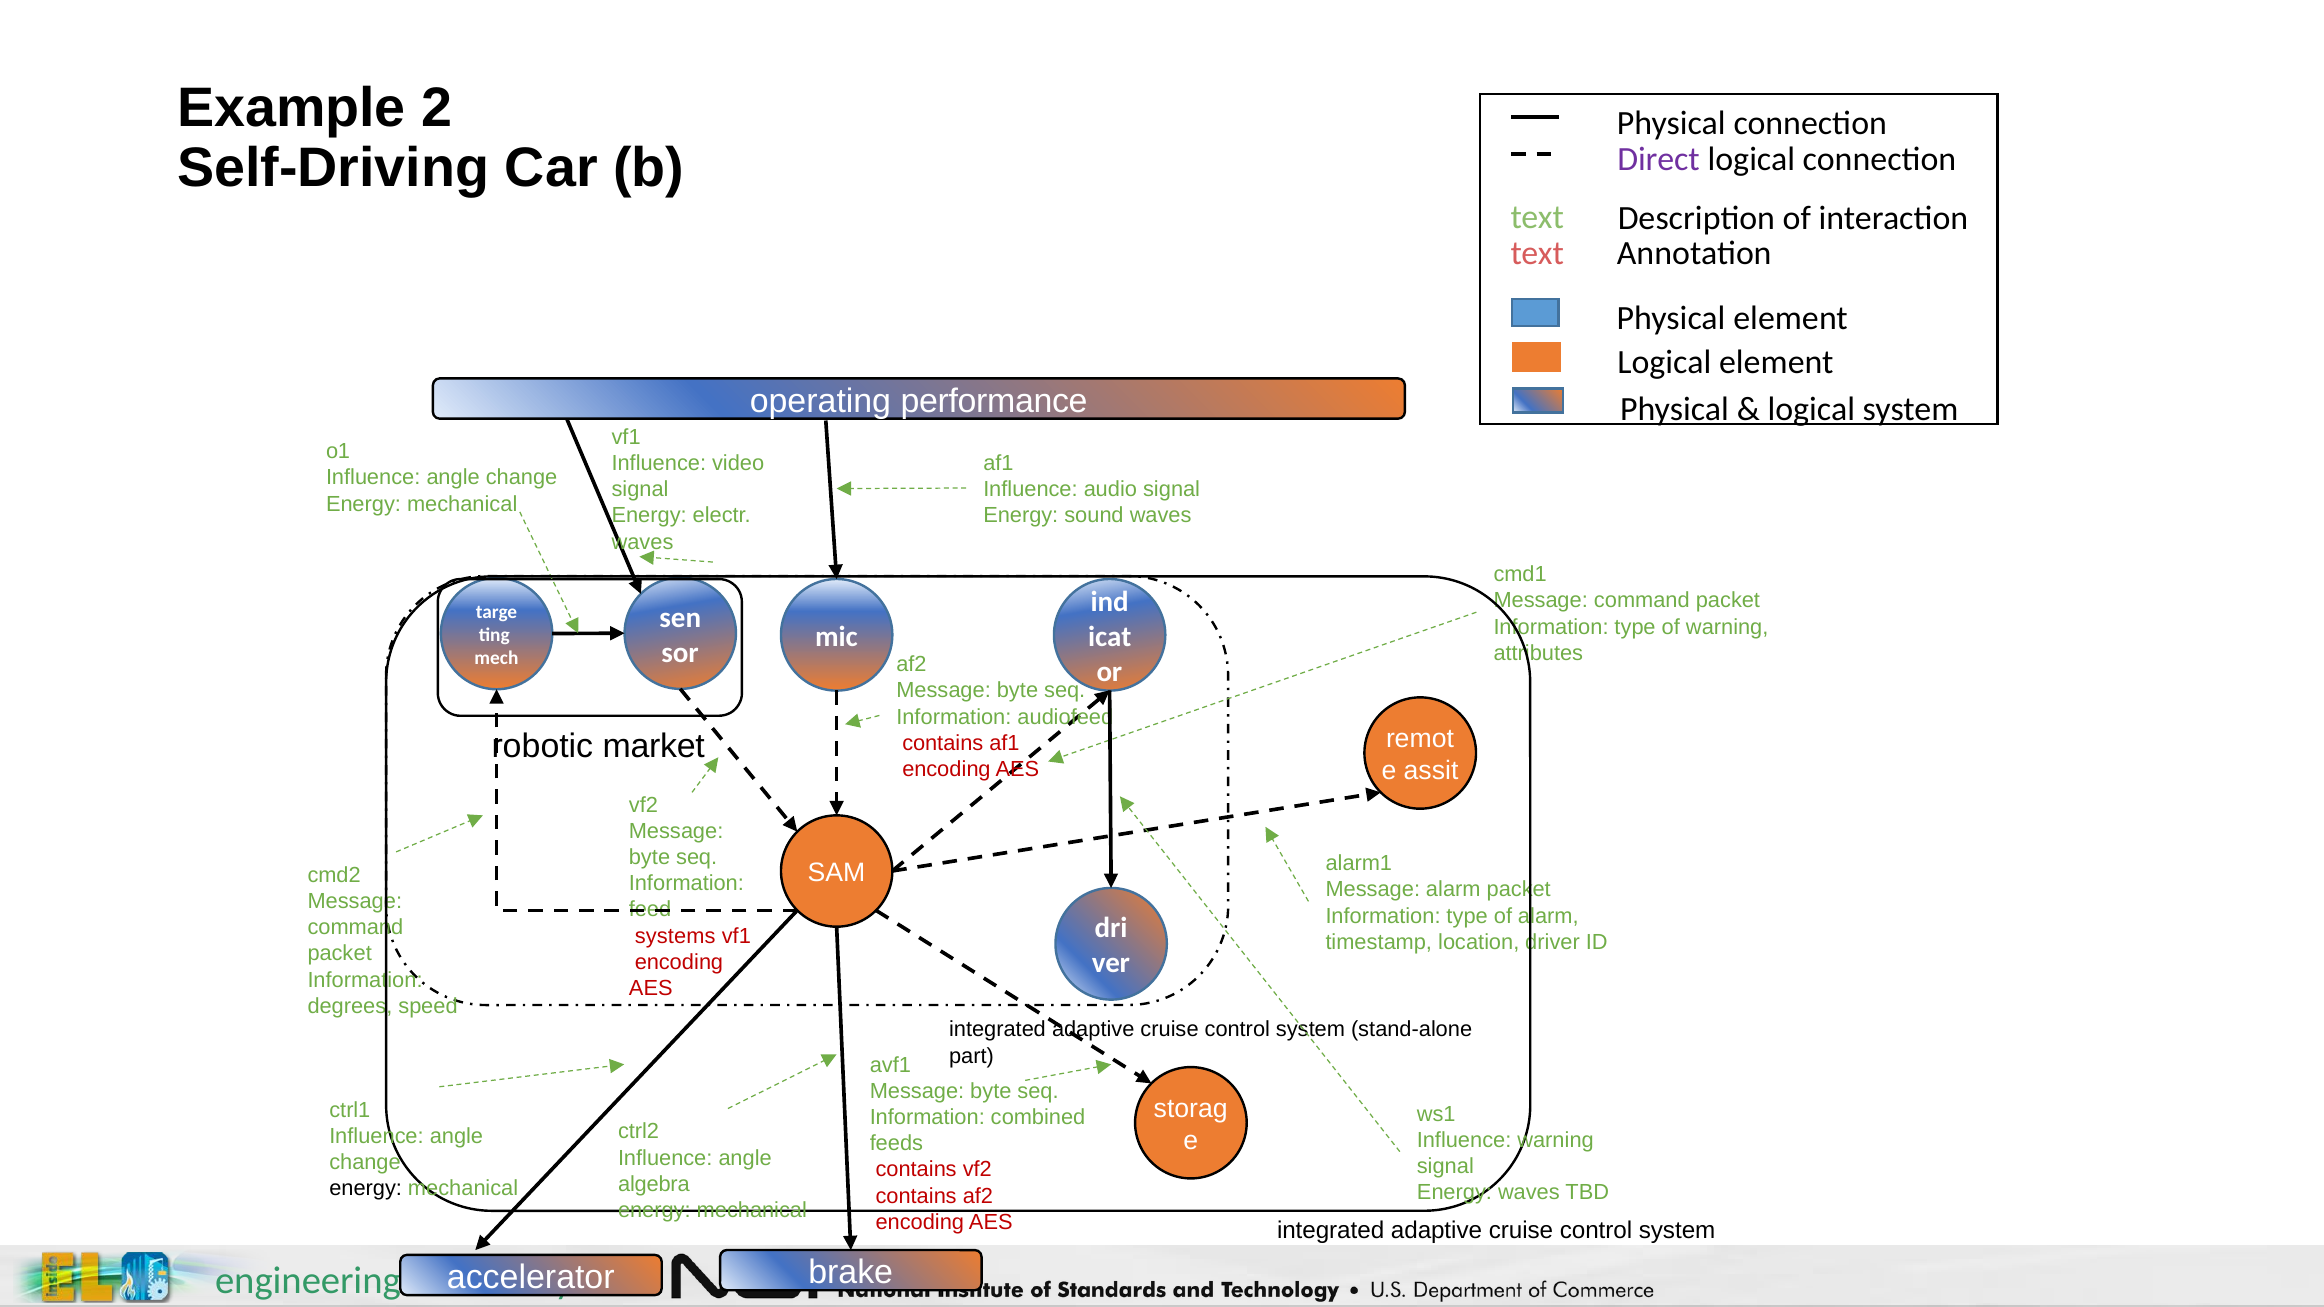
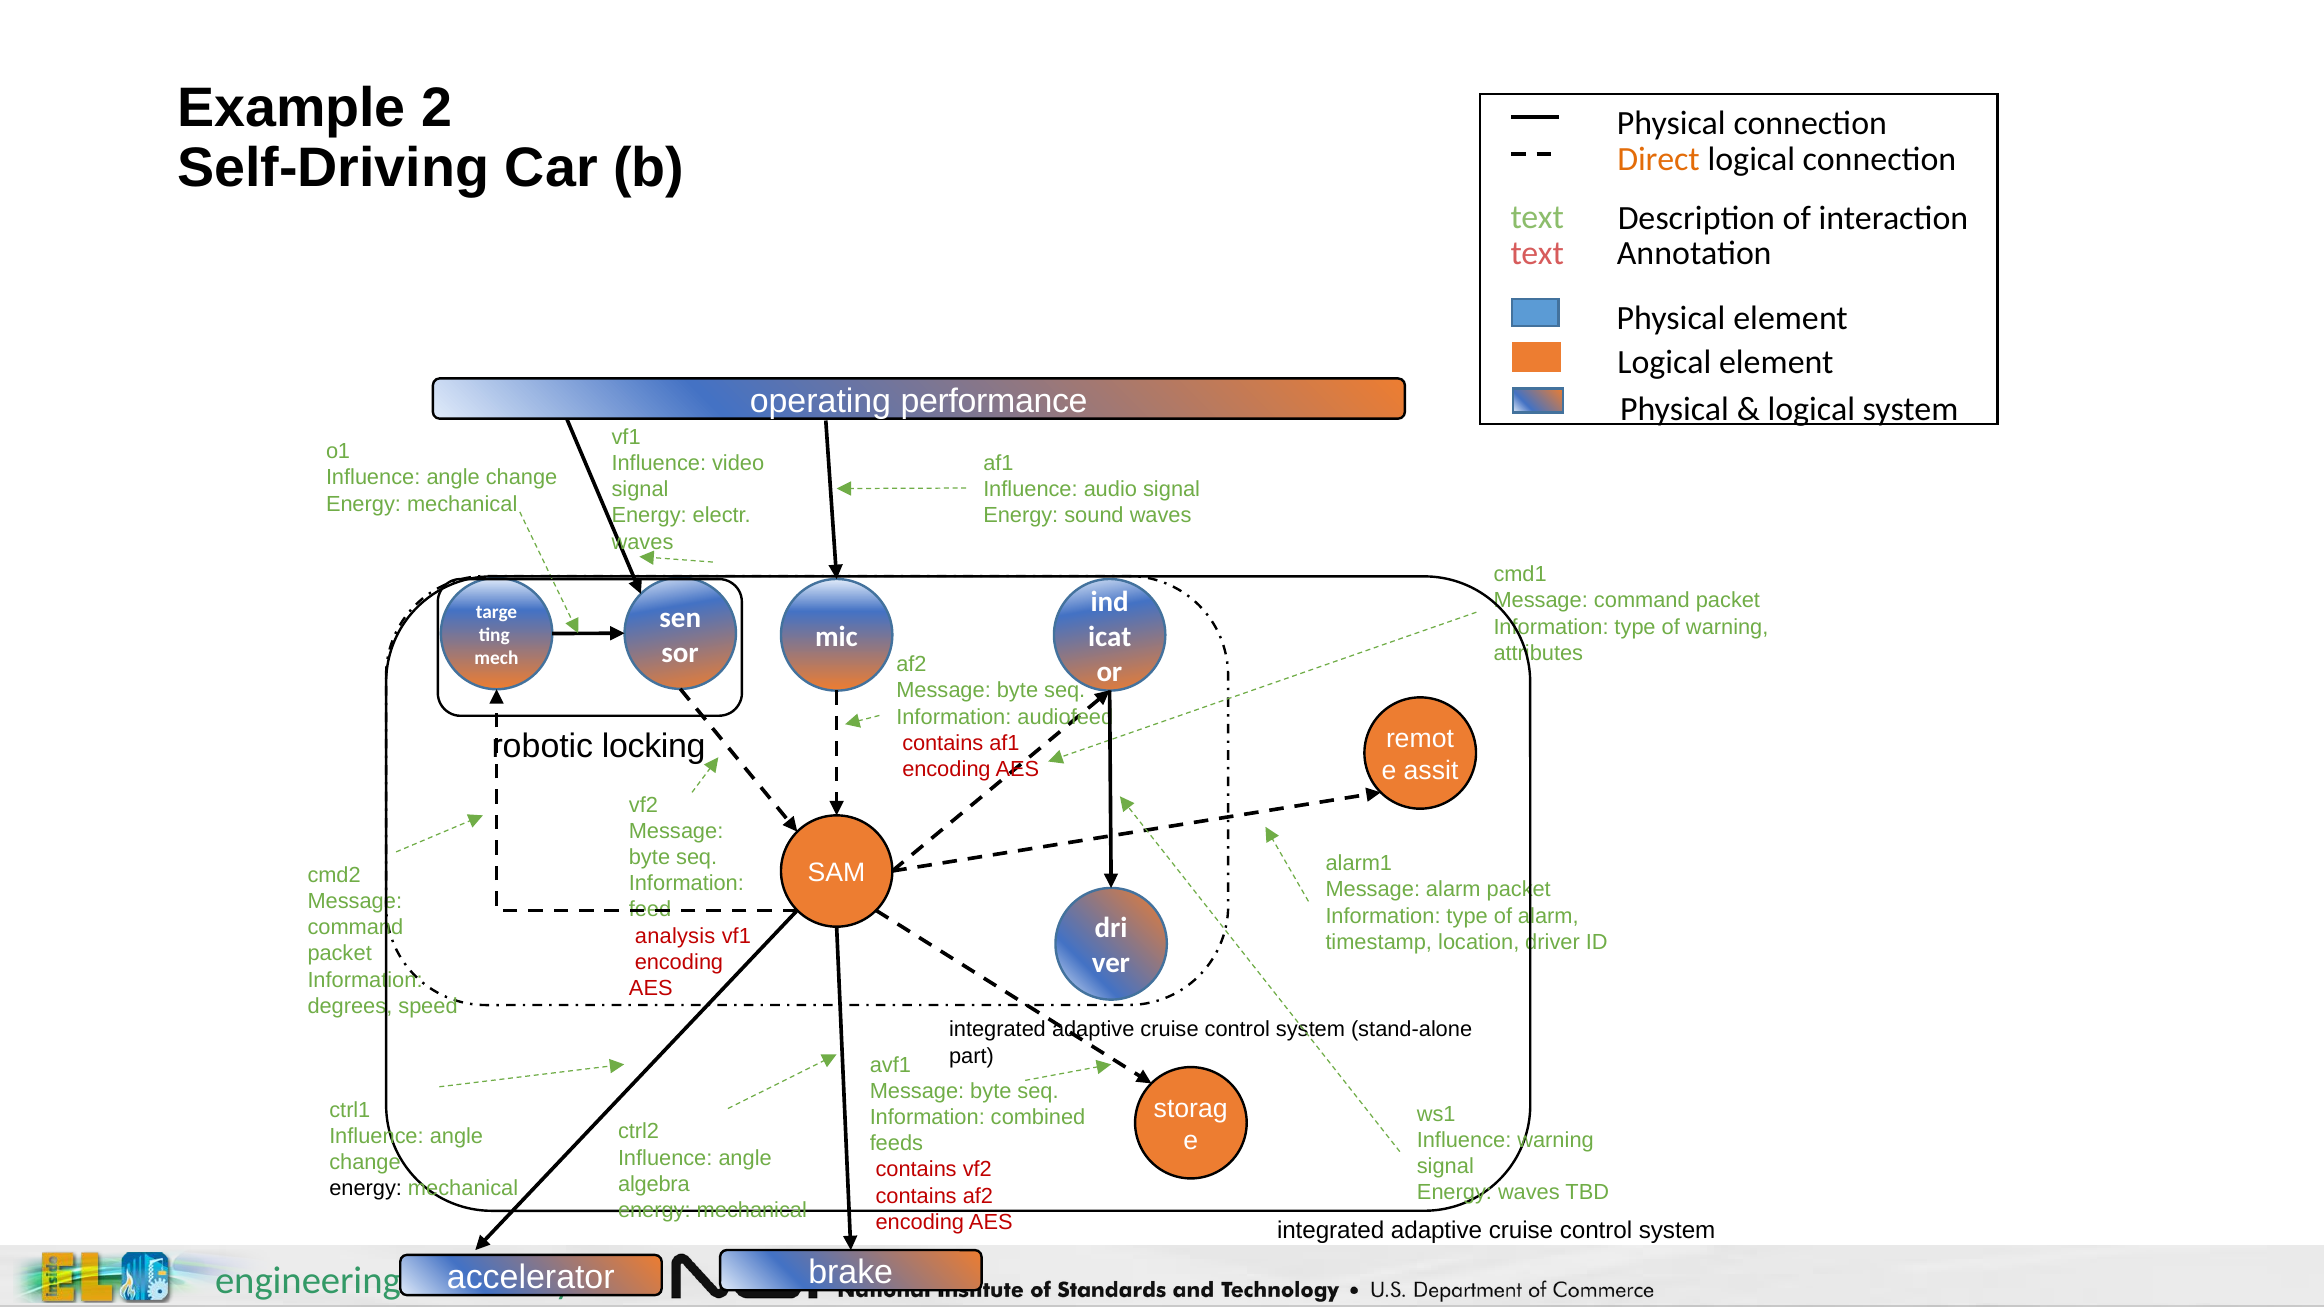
Direct colour: purple -> orange
market: market -> locking
systems: systems -> analysis
